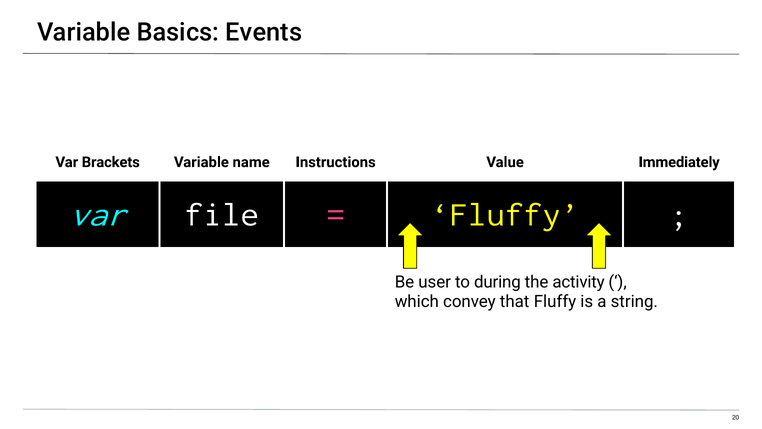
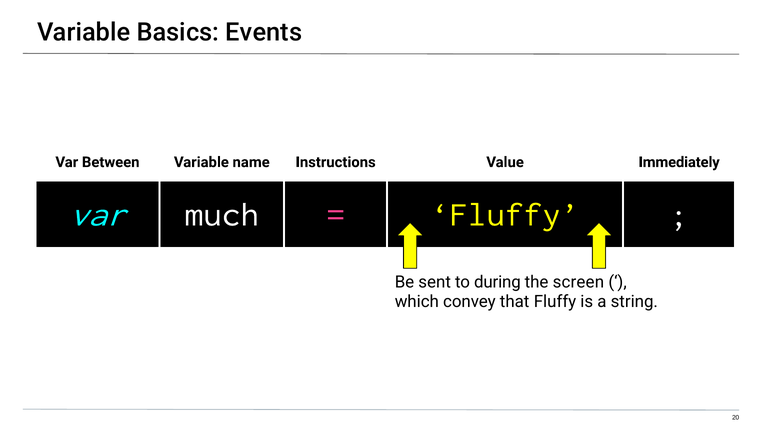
Brackets: Brackets -> Between
file: file -> much
user: user -> sent
activity: activity -> screen
